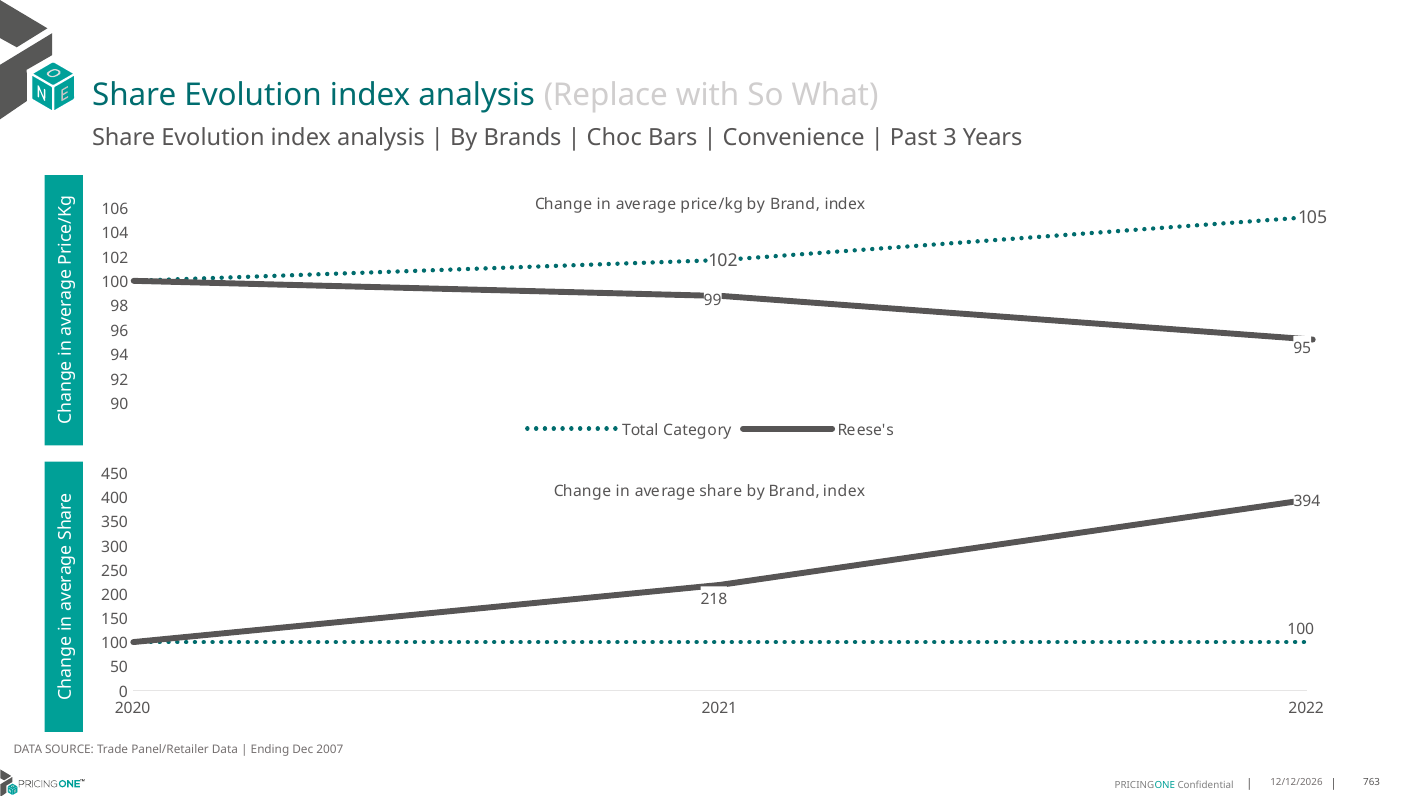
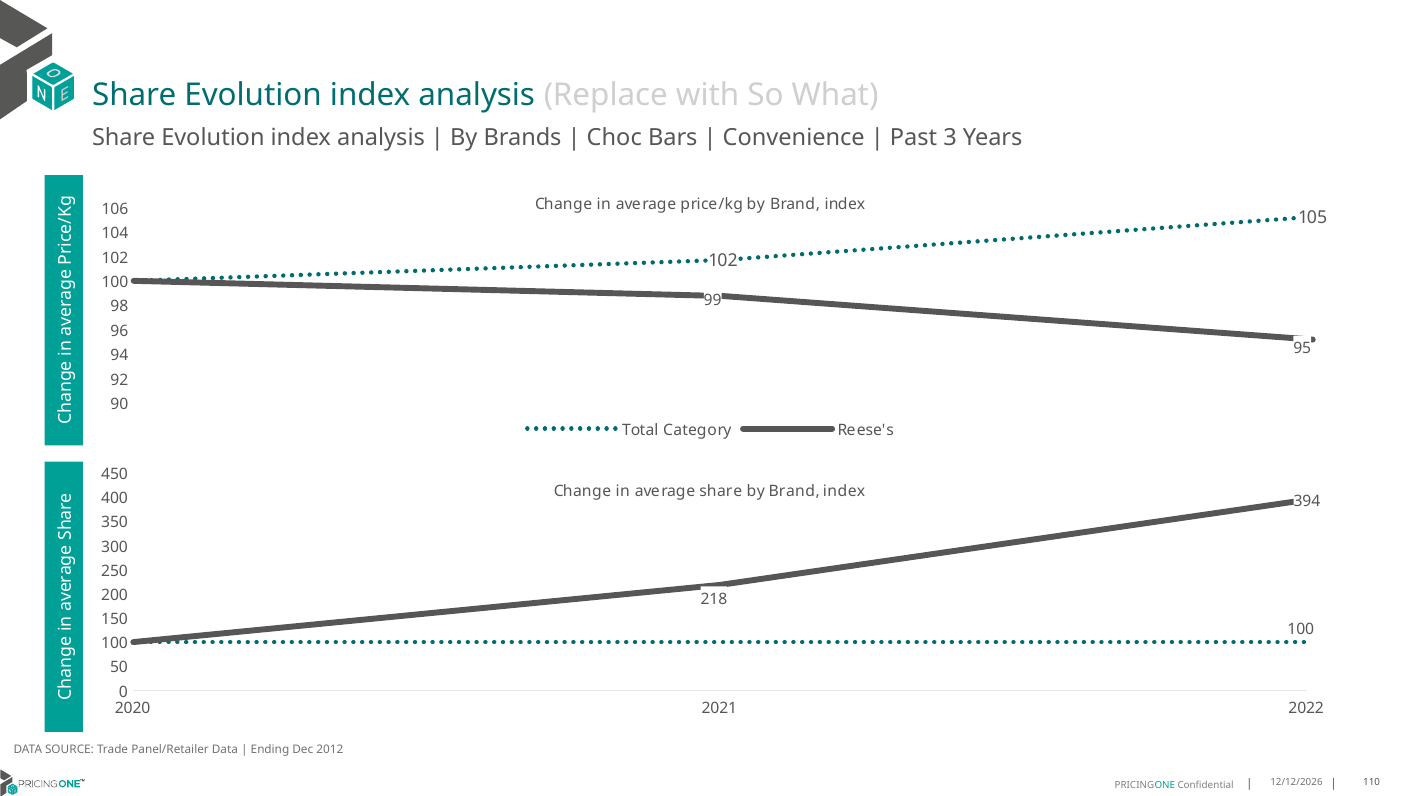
2007: 2007 -> 2012
763: 763 -> 110
